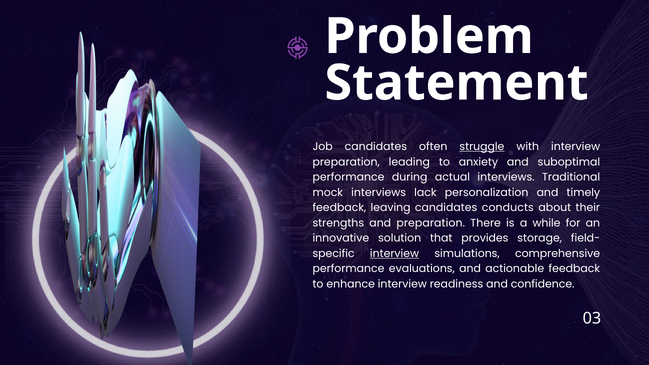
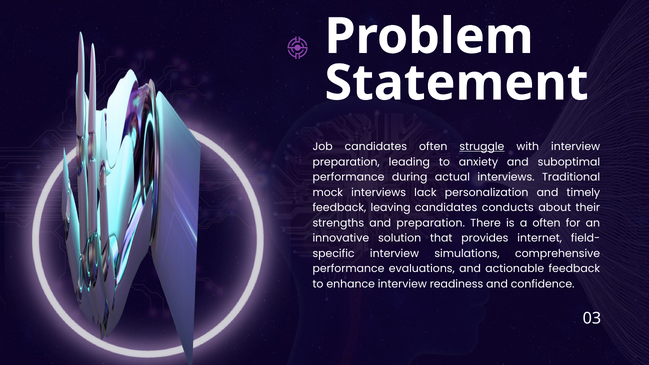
a while: while -> often
storage: storage -> internet
interview at (394, 254) underline: present -> none
